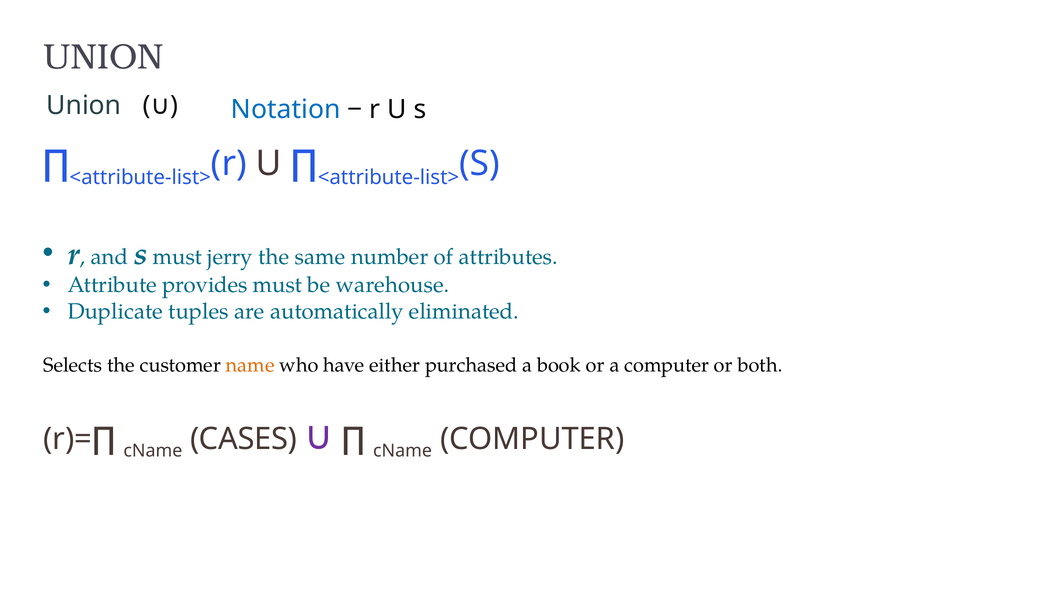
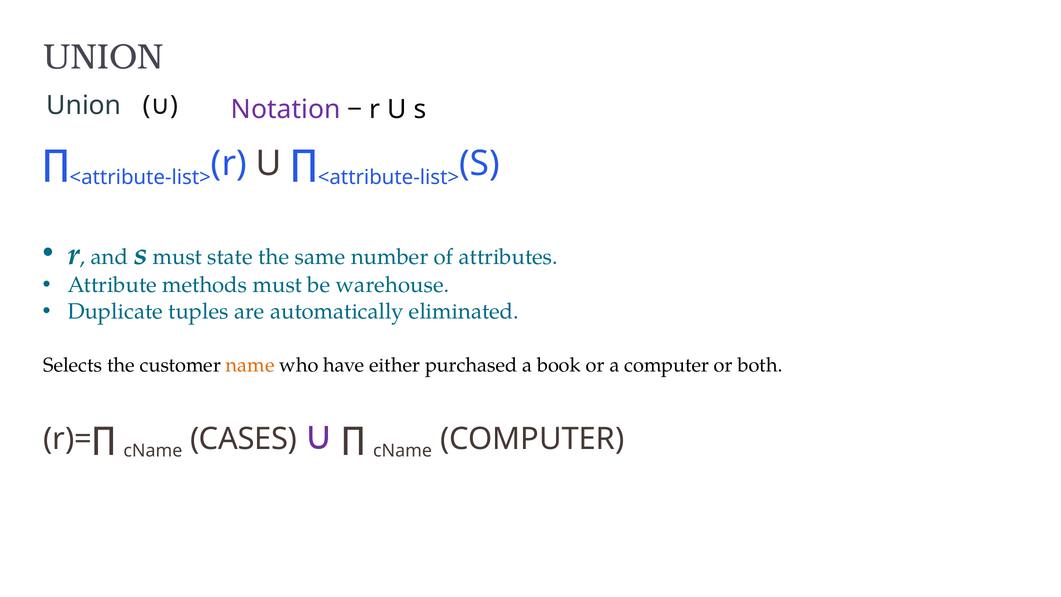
Notation colour: blue -> purple
jerry: jerry -> state
provides: provides -> methods
